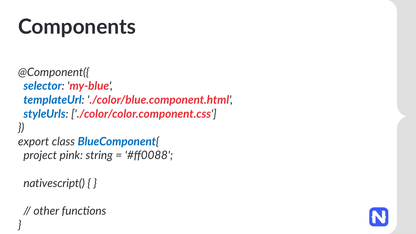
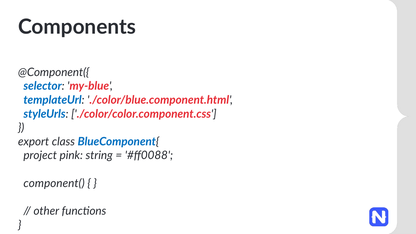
nativescript(: nativescript( -> component(
